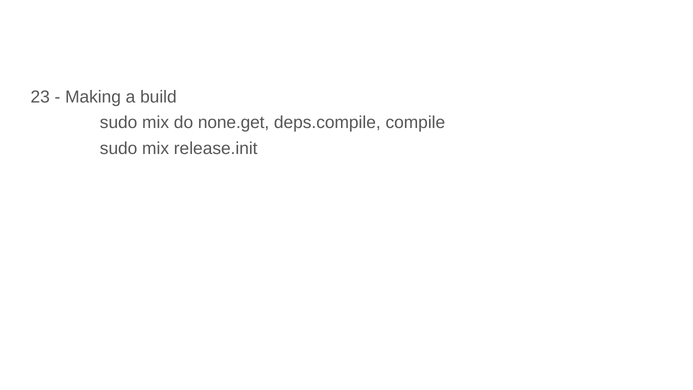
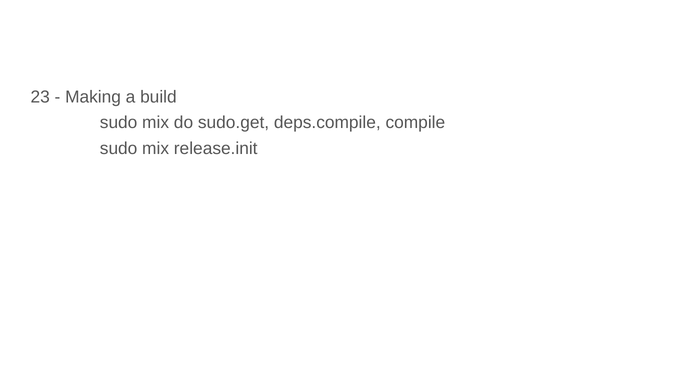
none.get: none.get -> sudo.get
